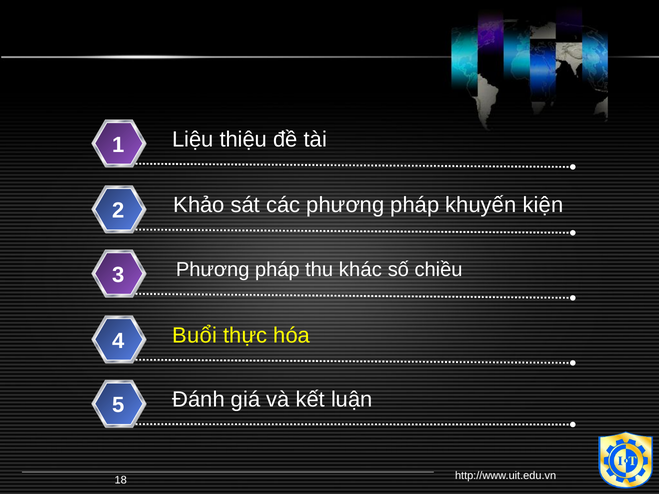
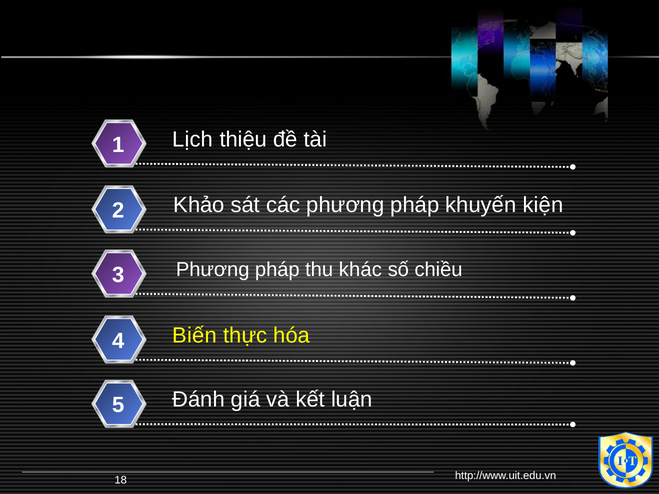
Liệu: Liệu -> Lịch
Buổi: Buổi -> Biến
